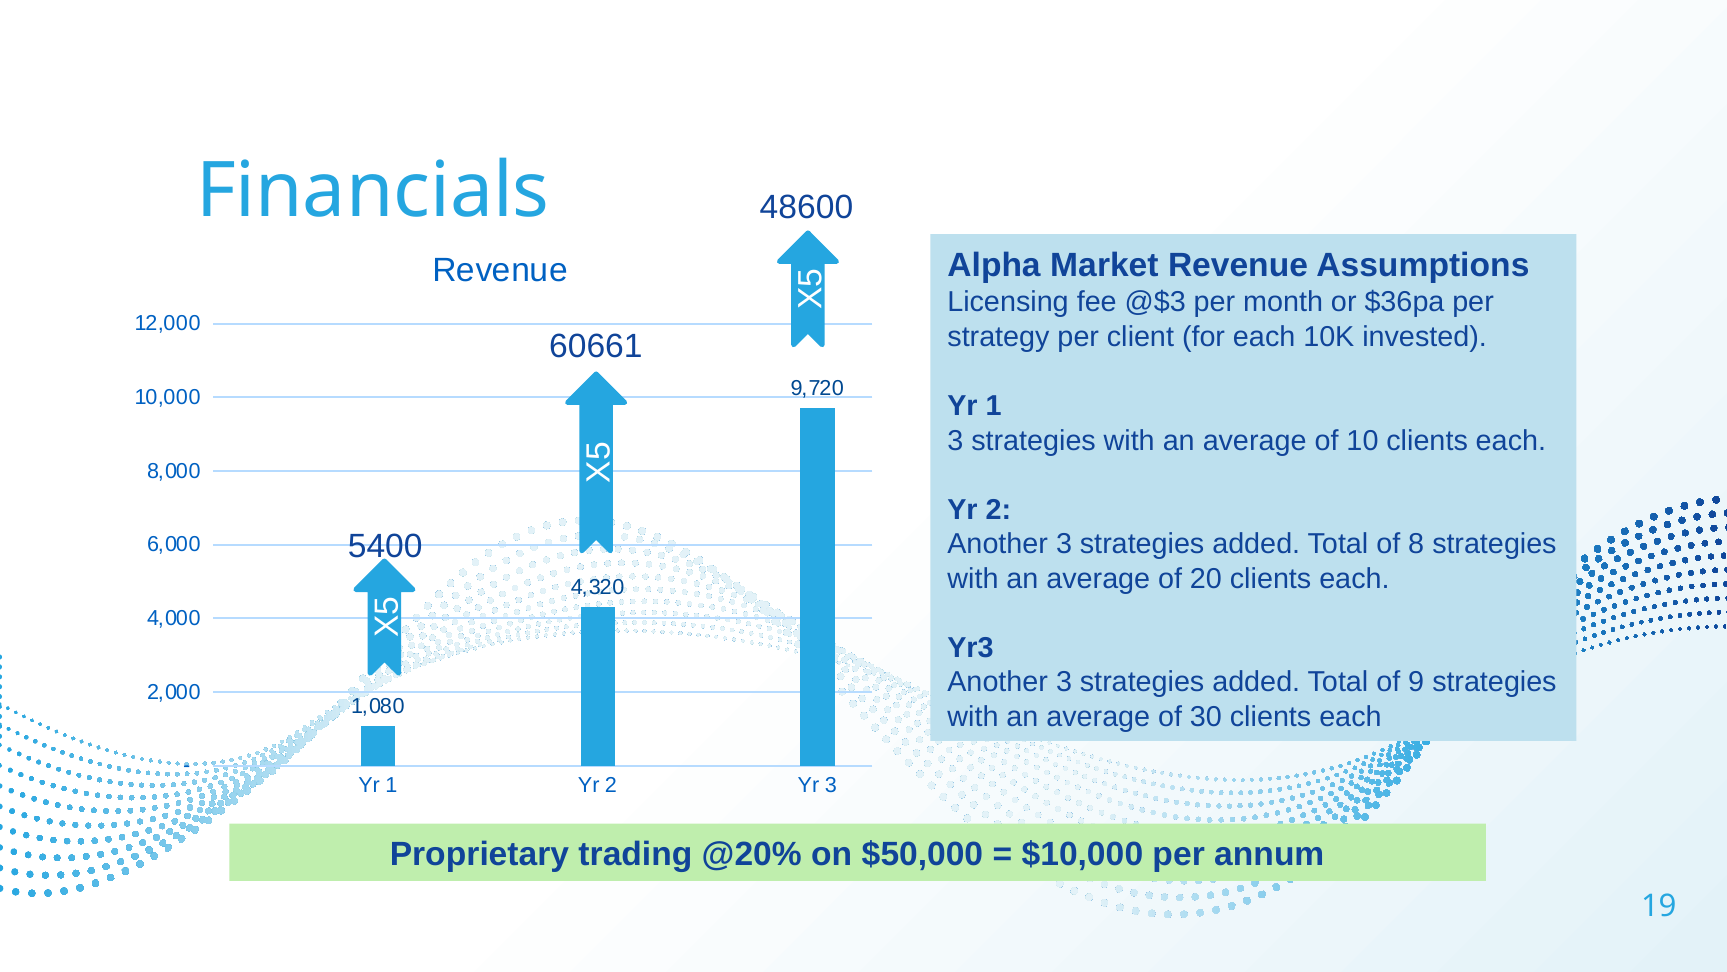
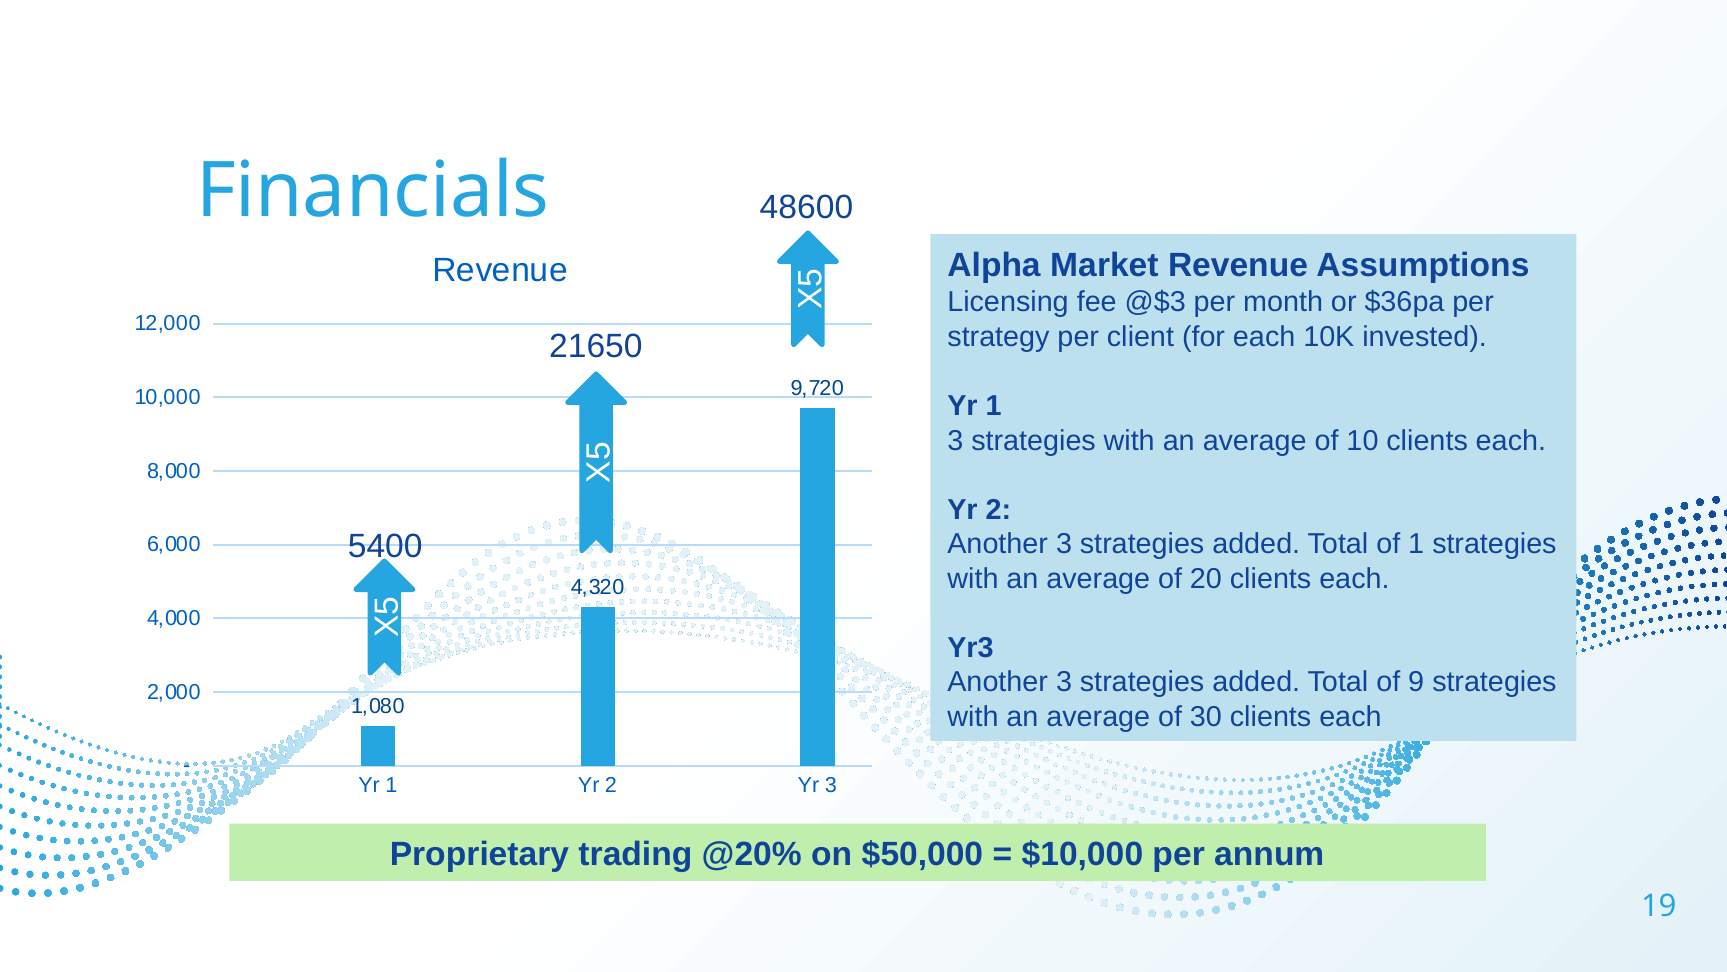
60661: 60661 -> 21650
of 8: 8 -> 1
